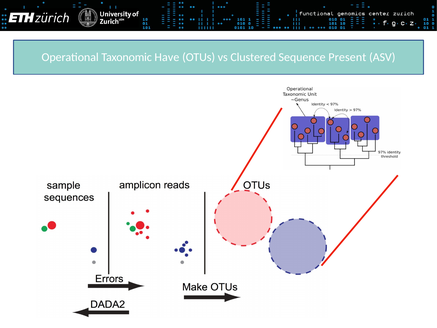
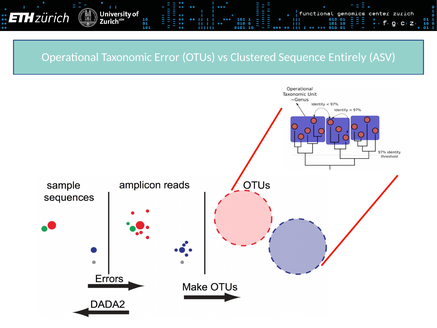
Have: Have -> Error
Present: Present -> Entirely
